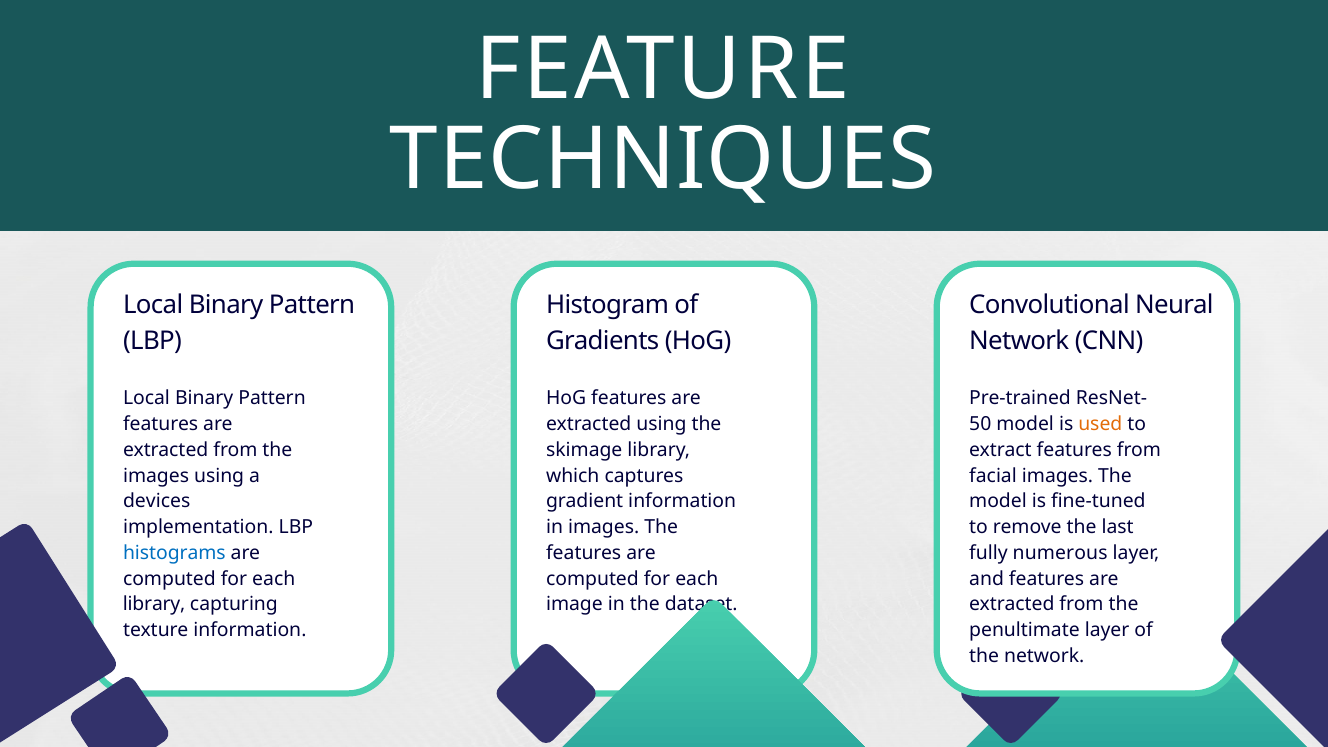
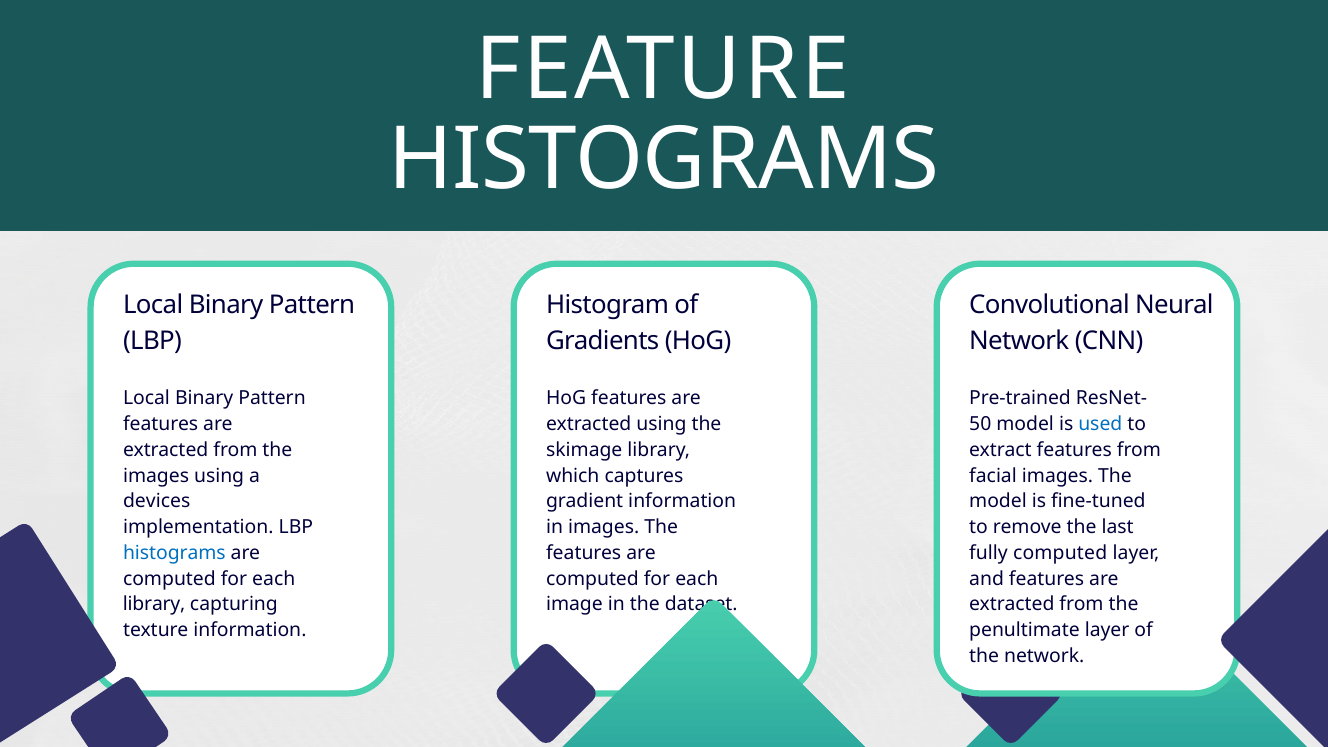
TECHNIQUES at (663, 159): TECHNIQUES -> HISTOGRAMS
used colour: orange -> blue
fully numerous: numerous -> computed
